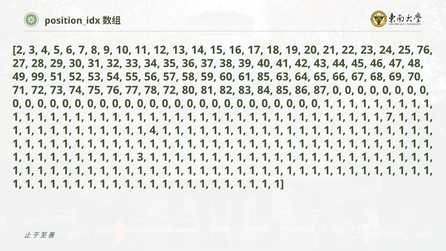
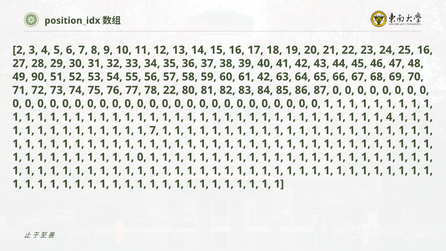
25 76: 76 -> 16
99: 99 -> 90
61 85: 85 -> 42
78 72: 72 -> 22
1 7: 7 -> 4
1 4: 4 -> 7
1 3: 3 -> 0
